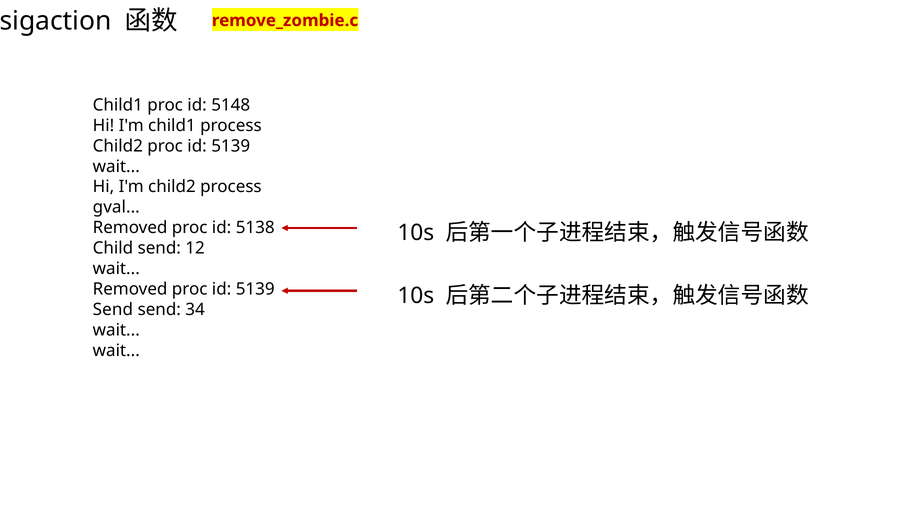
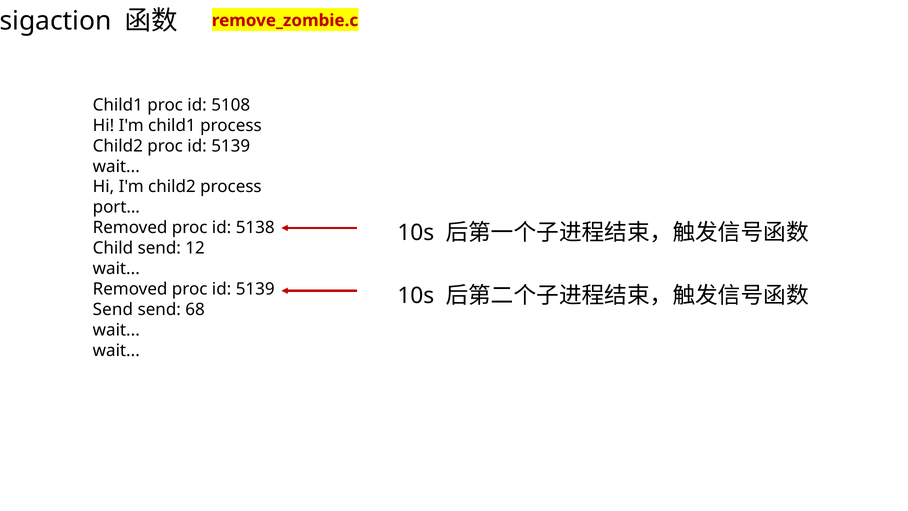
5148: 5148 -> 5108
gval: gval -> port
34: 34 -> 68
